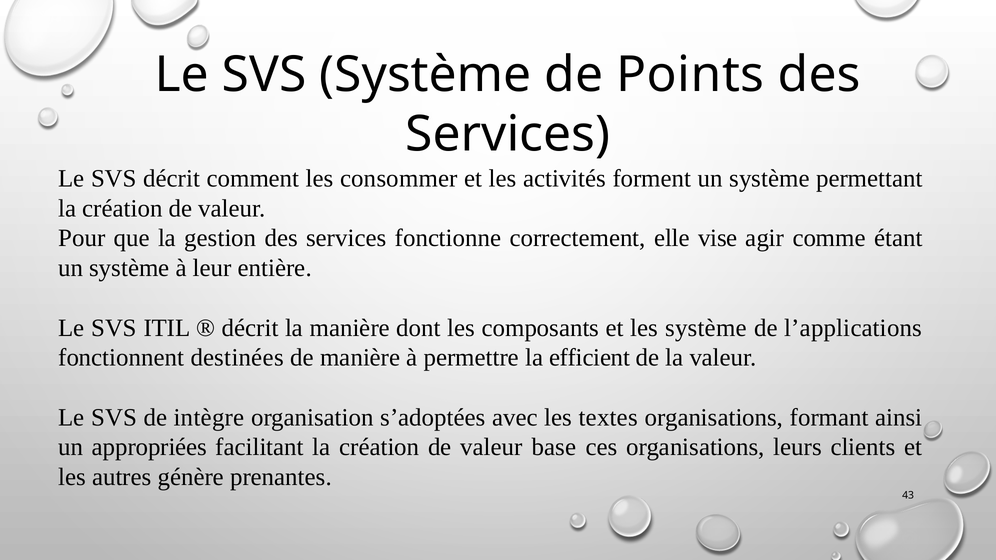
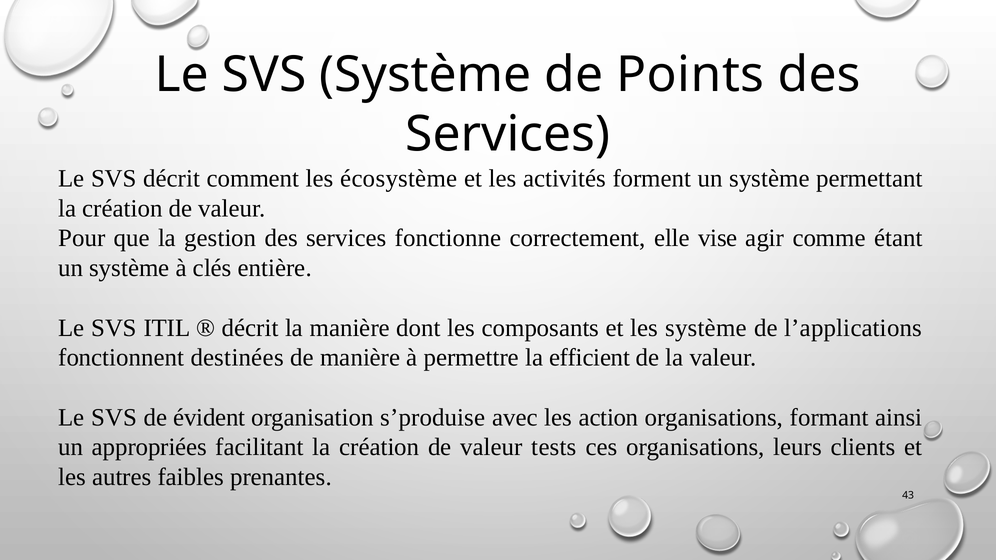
consommer: consommer -> écosystème
leur: leur -> clés
intègre: intègre -> évident
s’adoptées: s’adoptées -> s’produise
textes: textes -> action
base: base -> tests
génère: génère -> faibles
